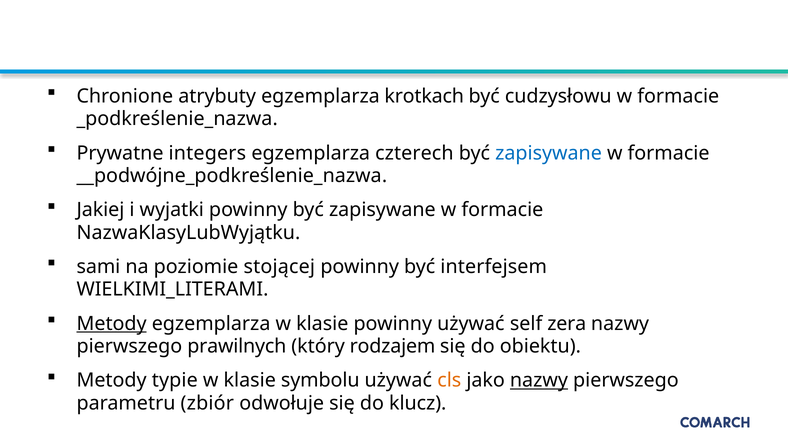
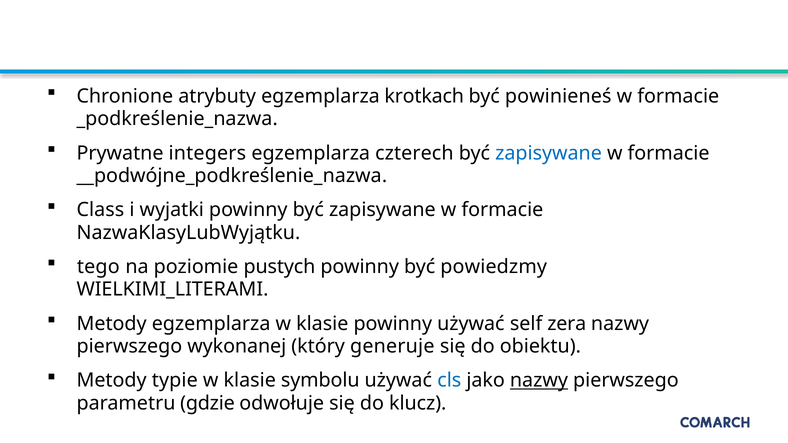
cudzysłowu: cudzysłowu -> powinieneś
Jakiej: Jakiej -> Class
sami: sami -> tego
stojącej: stojącej -> pustych
interfejsem: interfejsem -> powiedzmy
Metody at (112, 324) underline: present -> none
prawilnych: prawilnych -> wykonanej
rodzajem: rodzajem -> generuje
cls colour: orange -> blue
zbiór: zbiór -> gdzie
